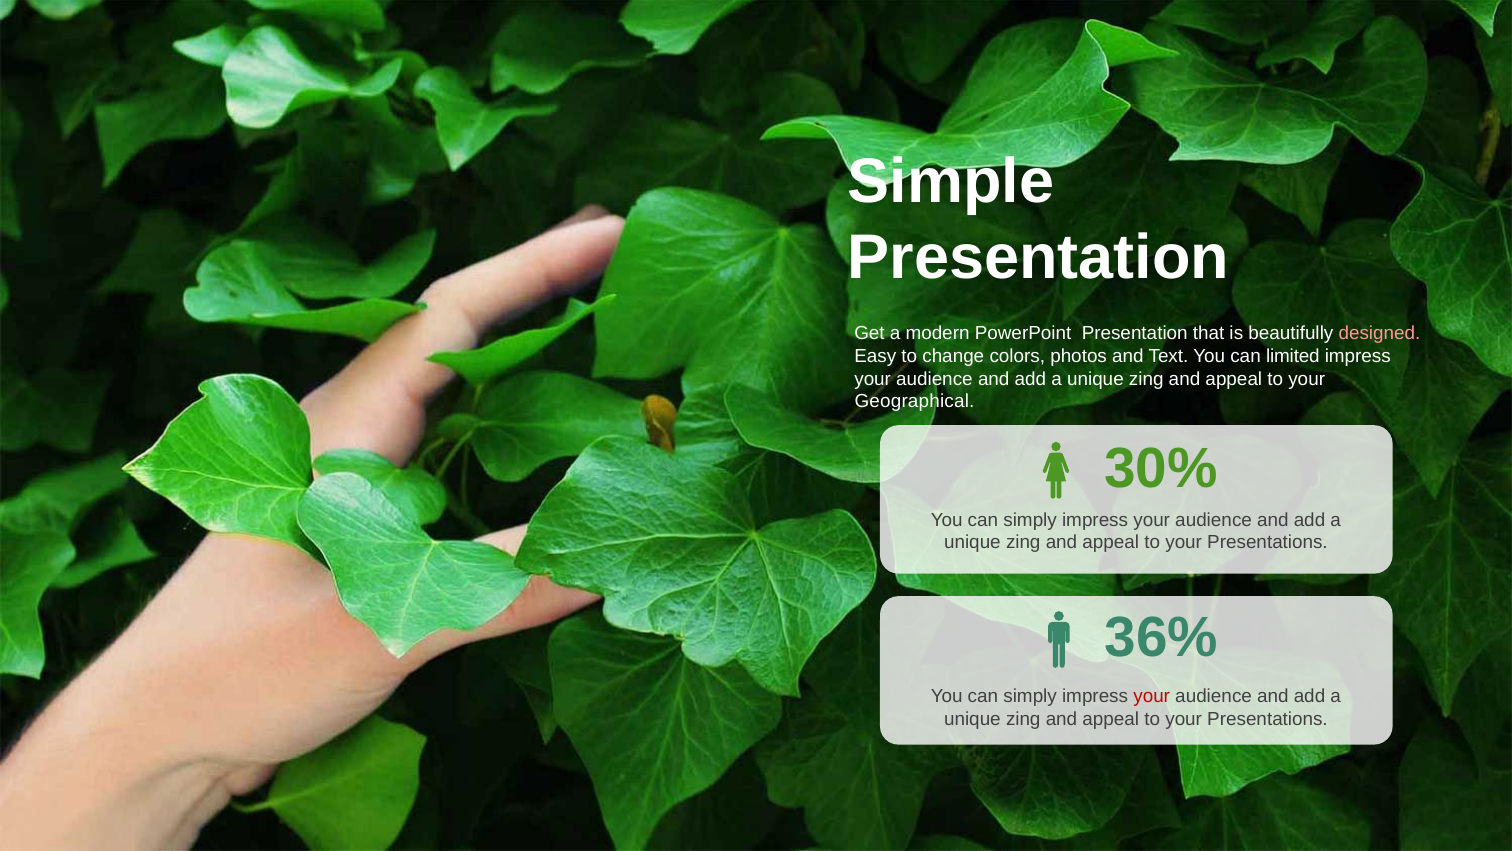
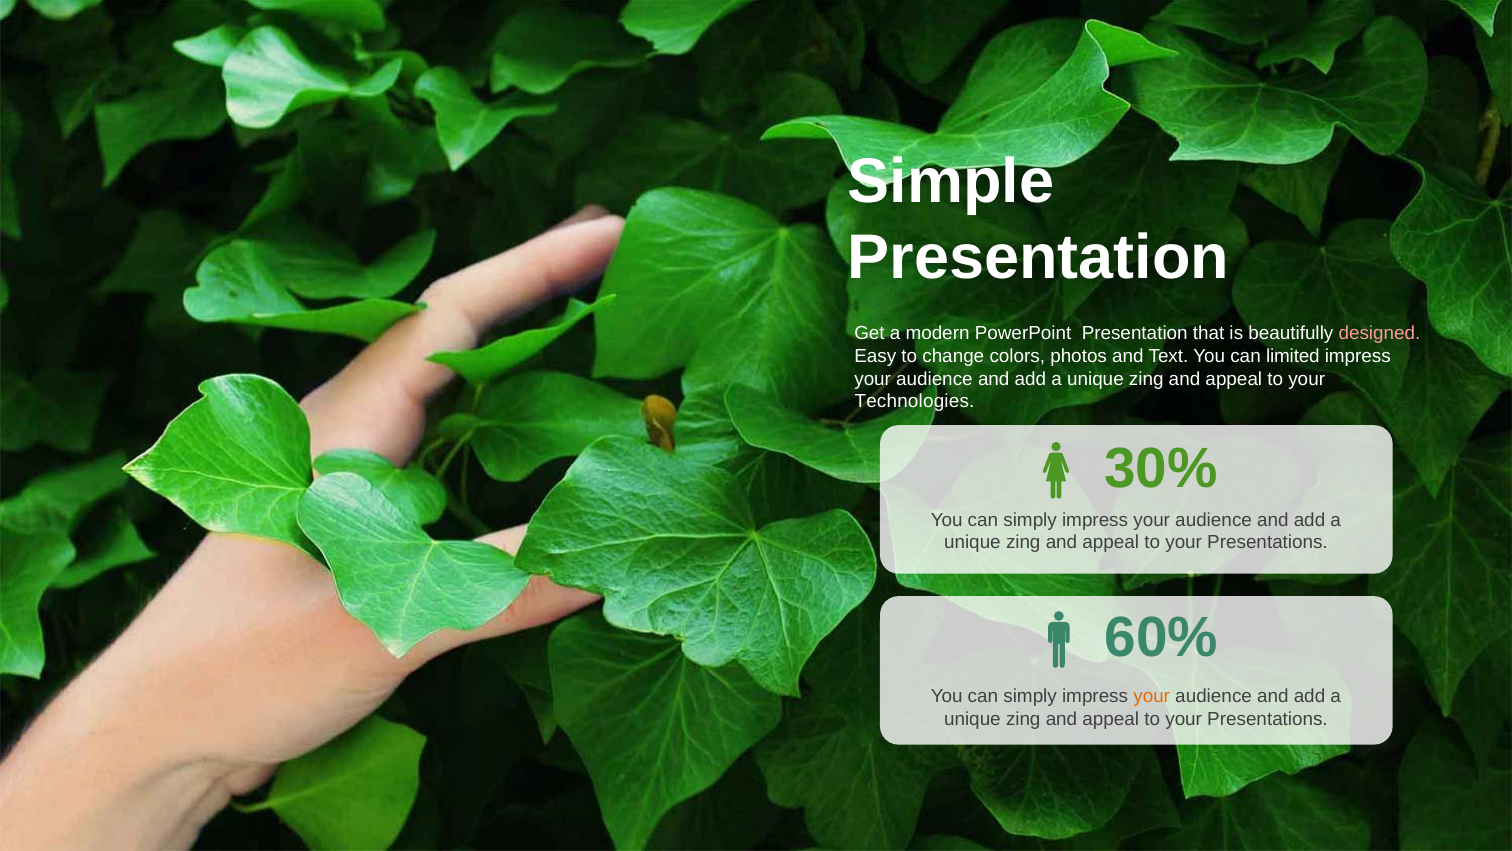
Geographical: Geographical -> Technologies
36%: 36% -> 60%
your at (1152, 696) colour: red -> orange
